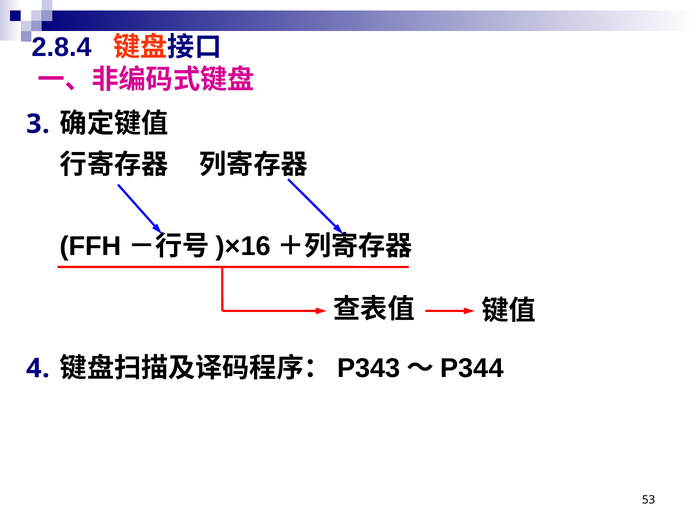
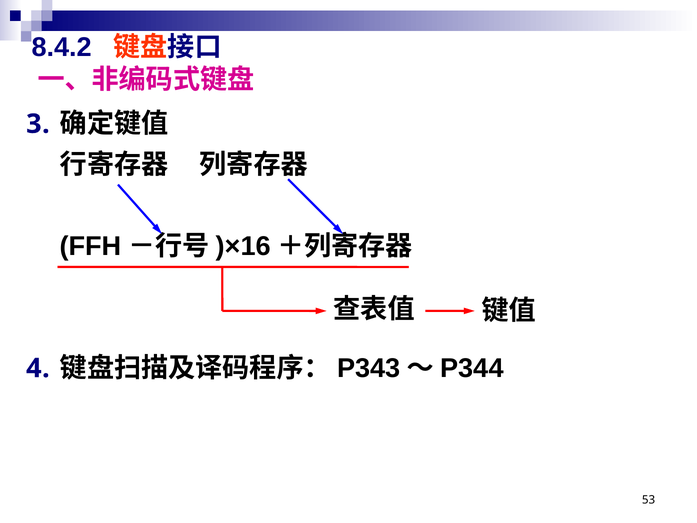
2.8.4: 2.8.4 -> 8.4.2
